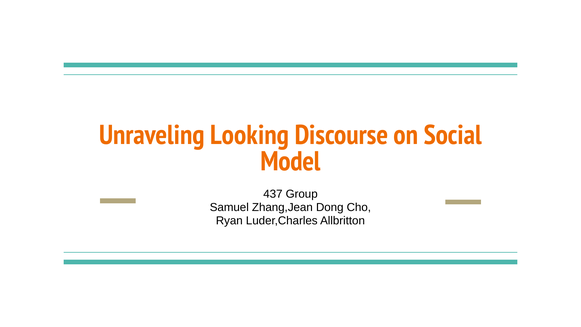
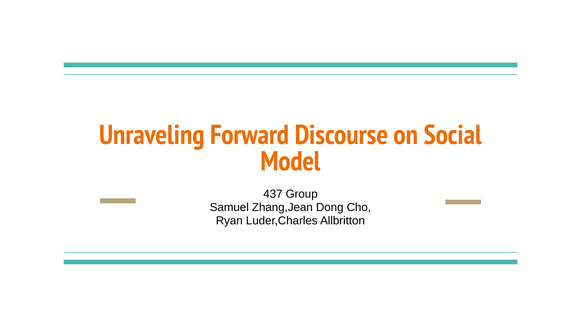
Looking: Looking -> Forward
